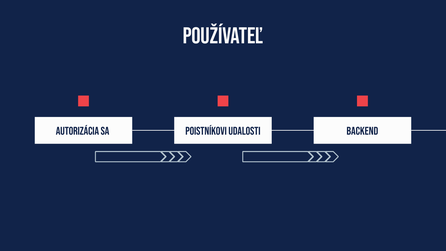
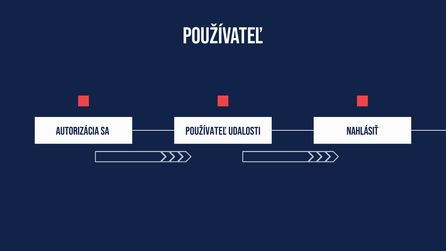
sa Poistníkovi: Poistníkovi -> Používateľ
Backend: Backend -> Nahlásiť
